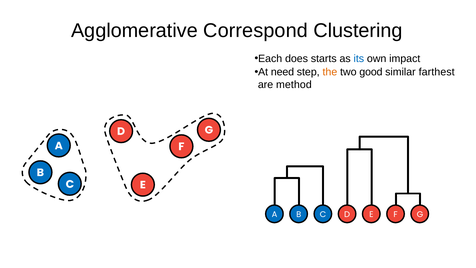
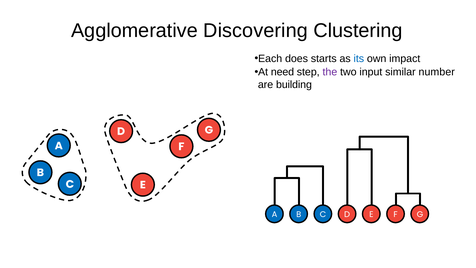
Correspond: Correspond -> Discovering
the colour: orange -> purple
good: good -> input
farthest: farthest -> number
method: method -> building
